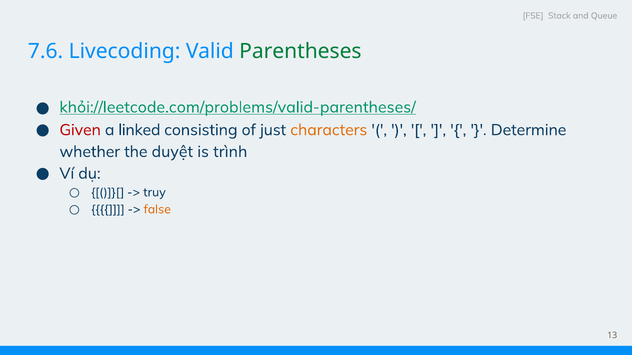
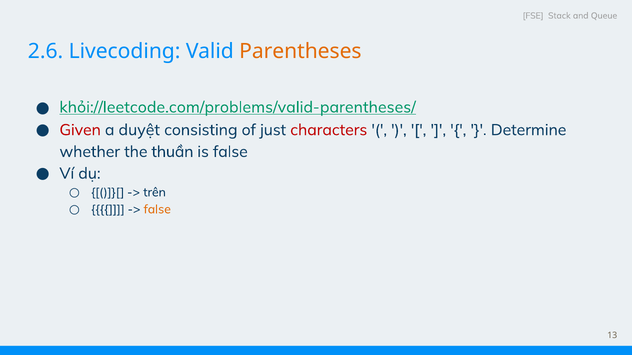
7.6: 7.6 -> 2.6
Parentheses colour: green -> orange
linked: linked -> duyệt
characters colour: orange -> red
duyệt: duyệt -> thuần
is trình: trình -> false
truy: truy -> trên
